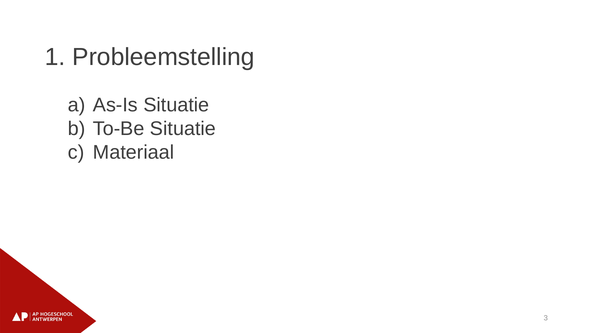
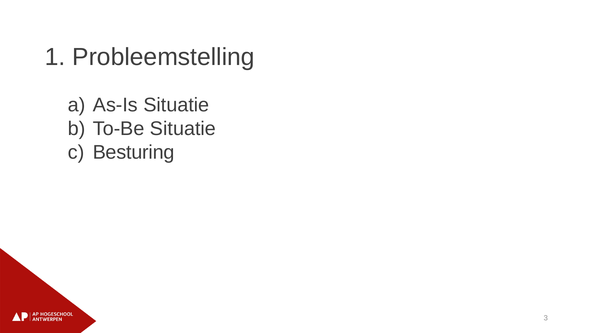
Materiaal: Materiaal -> Besturing
